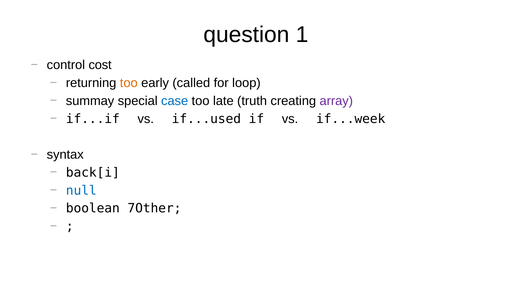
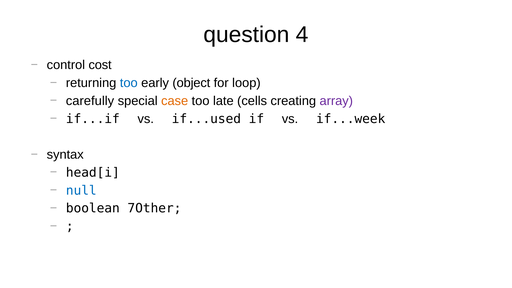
1: 1 -> 4
too at (129, 83) colour: orange -> blue
called: called -> object
summay: summay -> carefully
case colour: blue -> orange
truth: truth -> cells
back[i: back[i -> head[i
